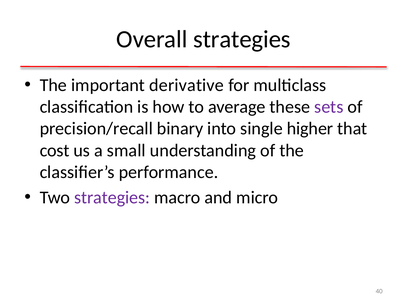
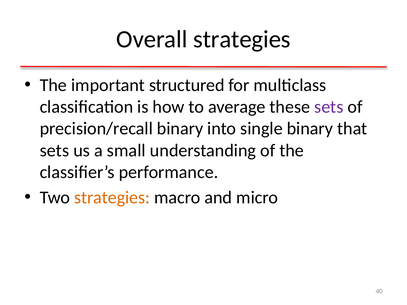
derivative: derivative -> structured
single higher: higher -> binary
cost at (55, 151): cost -> sets
strategies at (112, 198) colour: purple -> orange
